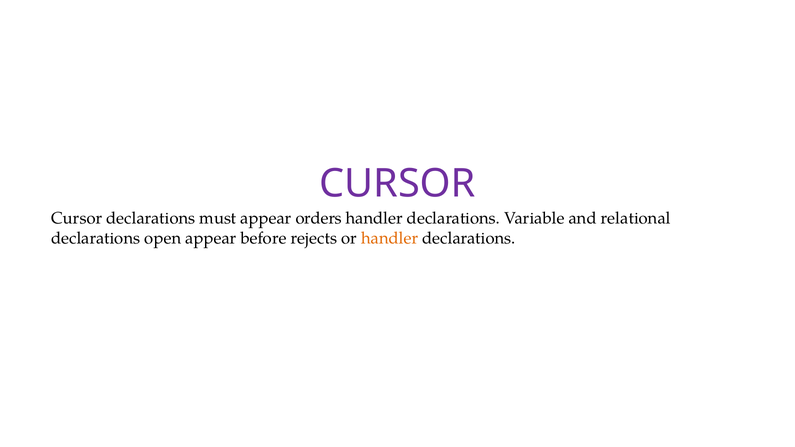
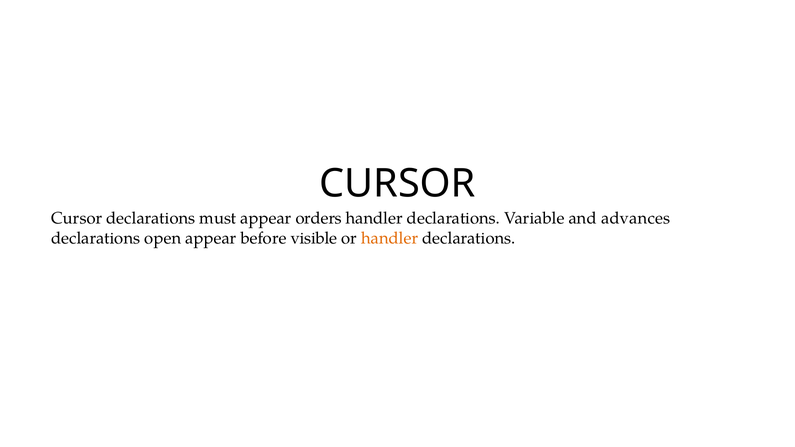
CURSOR at (397, 184) colour: purple -> black
relational: relational -> advances
rejects: rejects -> visible
